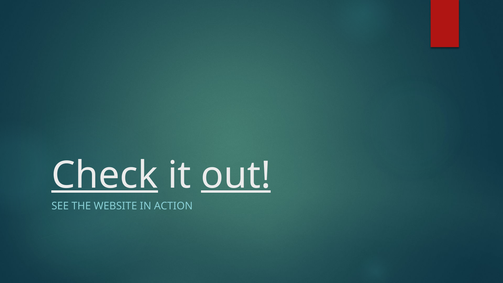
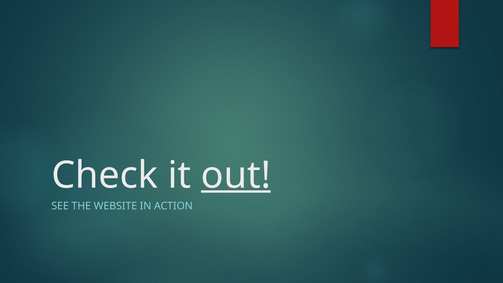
Check underline: present -> none
